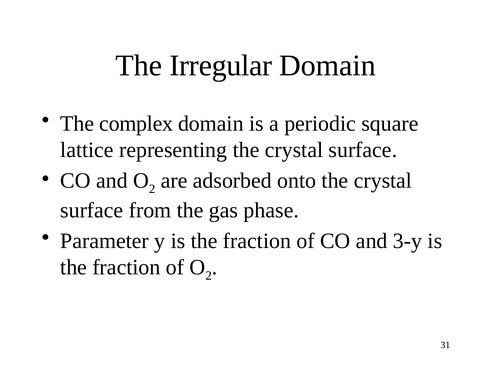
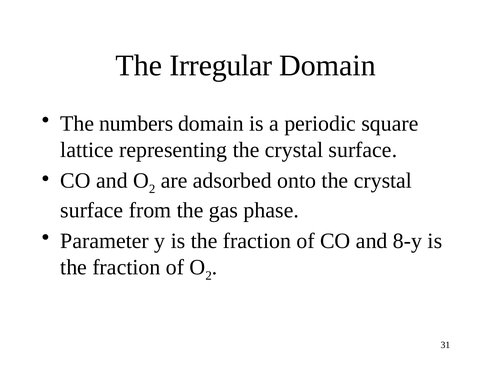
complex: complex -> numbers
3-y: 3-y -> 8-y
